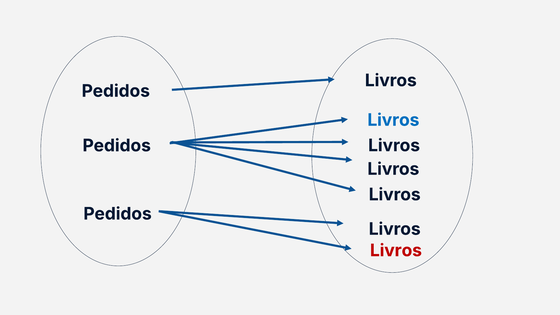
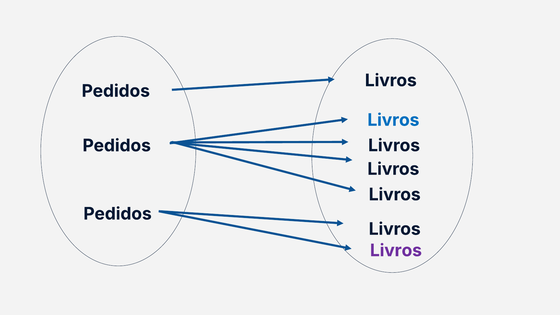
Livros at (396, 251) colour: red -> purple
